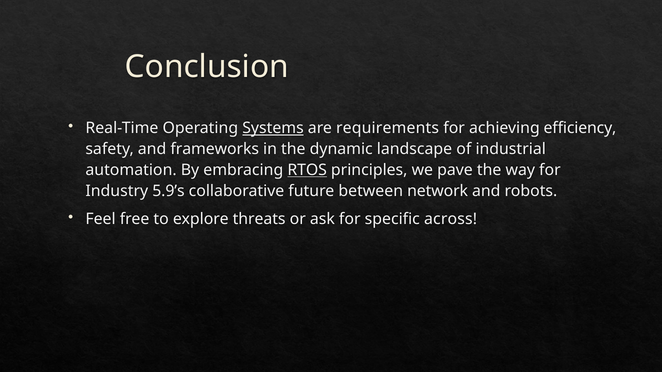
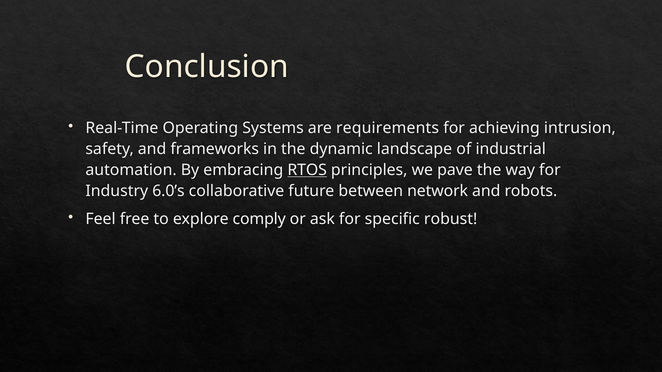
Systems underline: present -> none
efficiency: efficiency -> intrusion
5.9’s: 5.9’s -> 6.0’s
threats: threats -> comply
across: across -> robust
